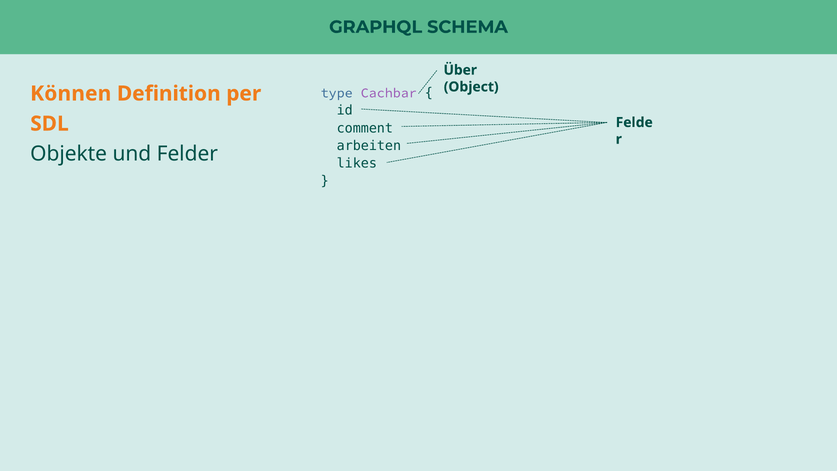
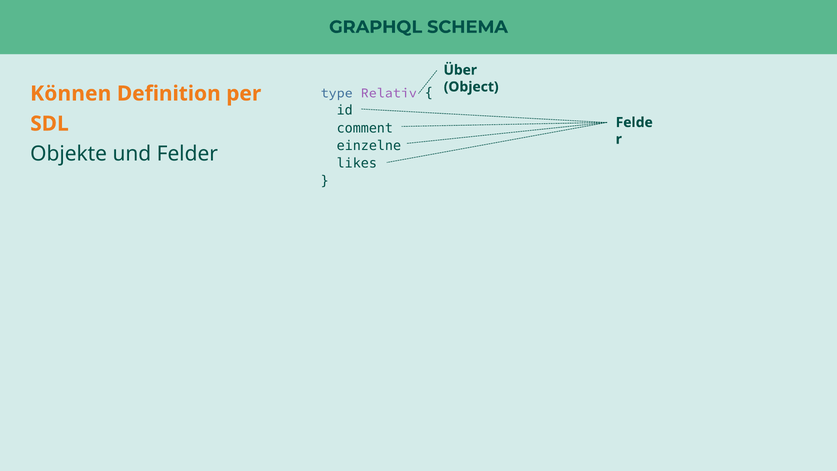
Cachbar: Cachbar -> Relativ
arbeiten: arbeiten -> einzelne
